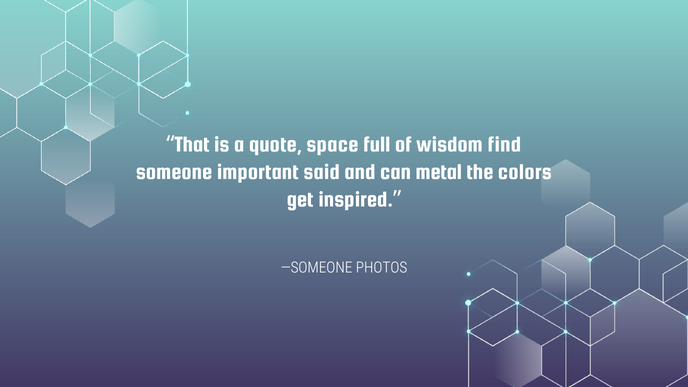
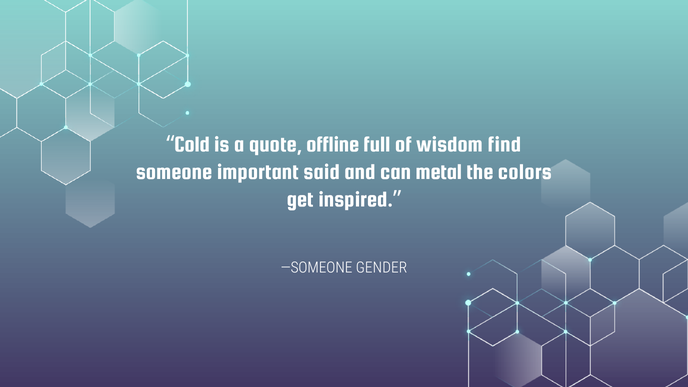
That: That -> Cold
space: space -> offline
PHOTOS: PHOTOS -> GENDER
